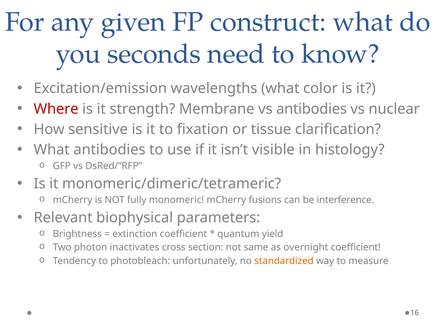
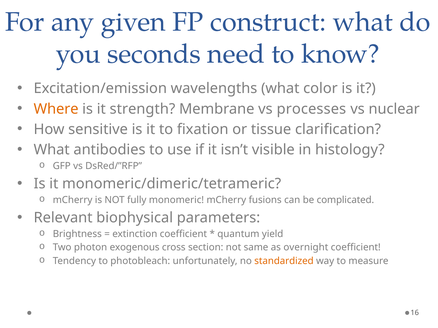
Where colour: red -> orange
vs antibodies: antibodies -> processes
interference: interference -> complicated
inactivates: inactivates -> exogenous
